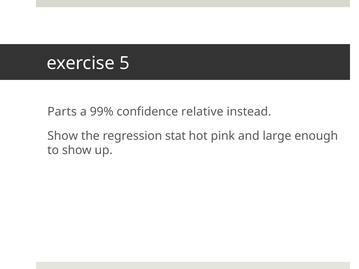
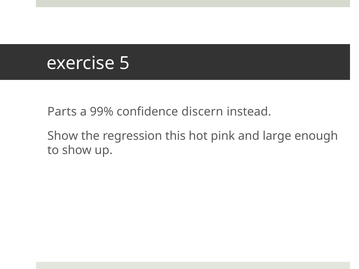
relative: relative -> discern
stat: stat -> this
